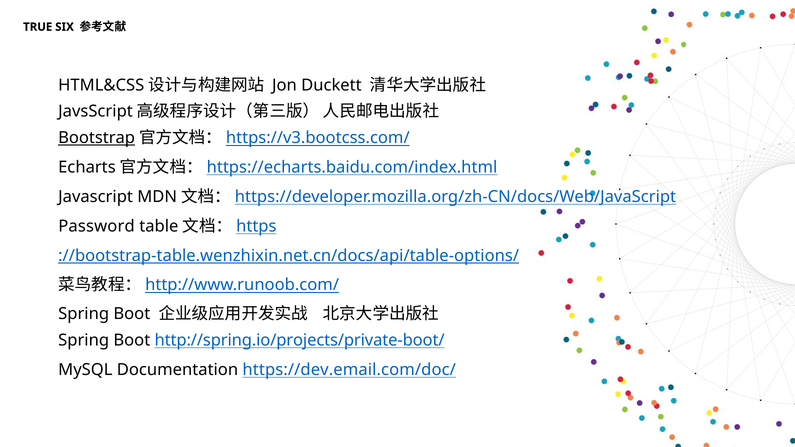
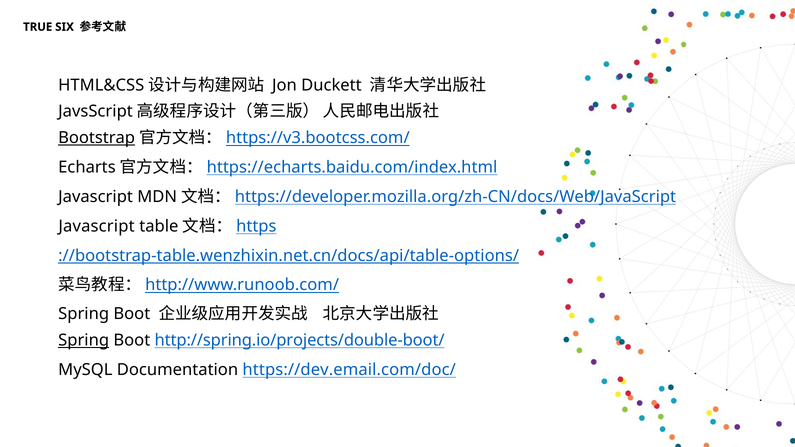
Password at (97, 226): Password -> Javascript
Spring at (84, 340) underline: none -> present
http://spring.io/projects/private-boot/: http://spring.io/projects/private-boot/ -> http://spring.io/projects/double-boot/
